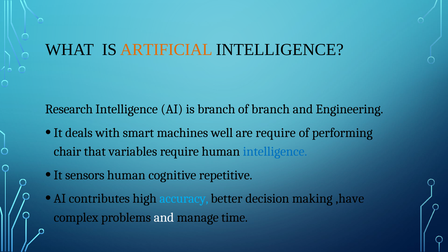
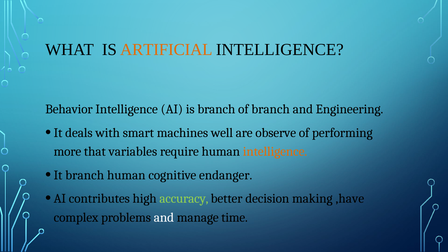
Research: Research -> Behavior
are require: require -> observe
chair: chair -> more
intelligence at (275, 152) colour: blue -> orange
It sensors: sensors -> branch
repetitive: repetitive -> endanger
accuracy colour: light blue -> light green
